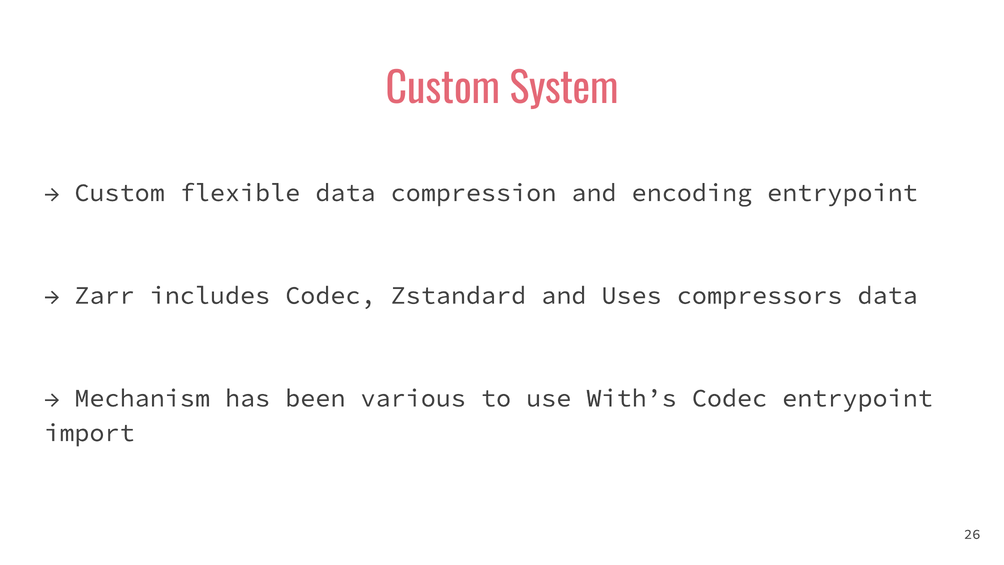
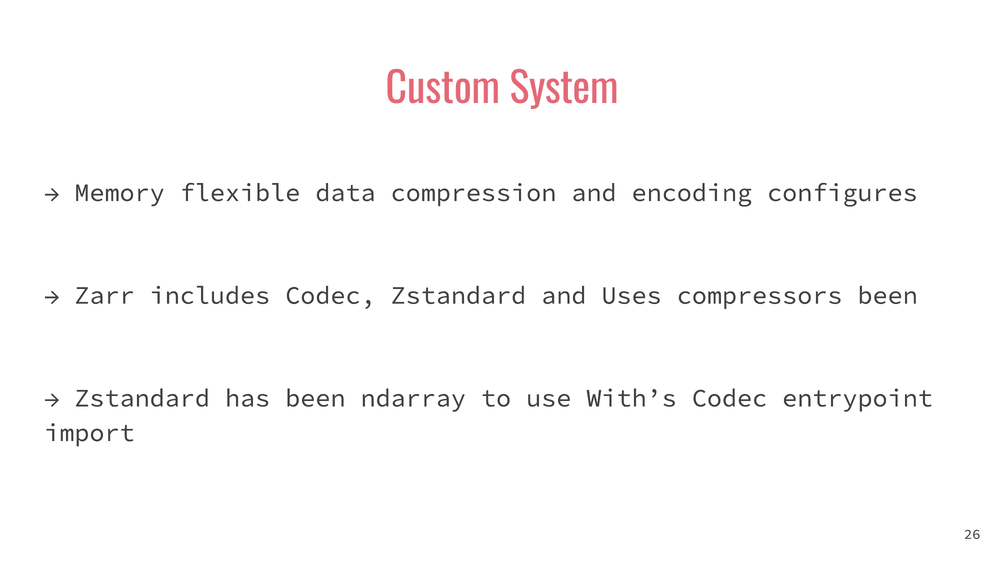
Custom at (120, 193): Custom -> Memory
encoding entrypoint: entrypoint -> configures
compressors data: data -> been
Mechanism at (142, 398): Mechanism -> Zstandard
various: various -> ndarray
